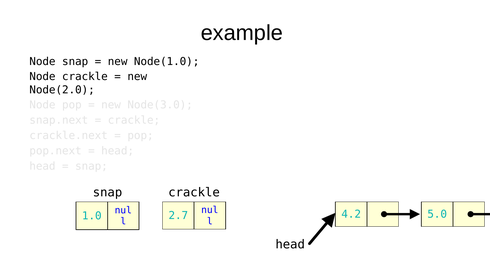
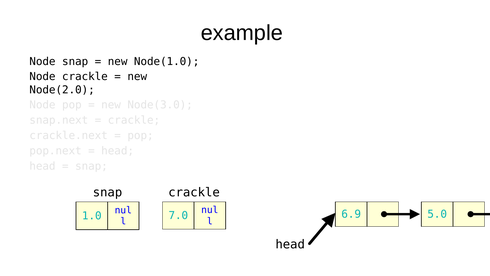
4.2: 4.2 -> 6.9
2.7: 2.7 -> 7.0
